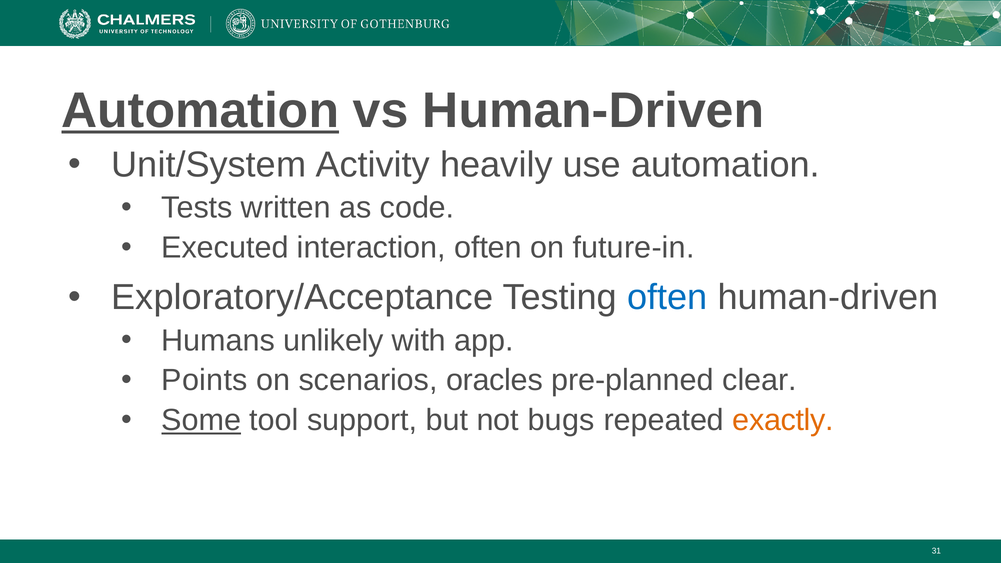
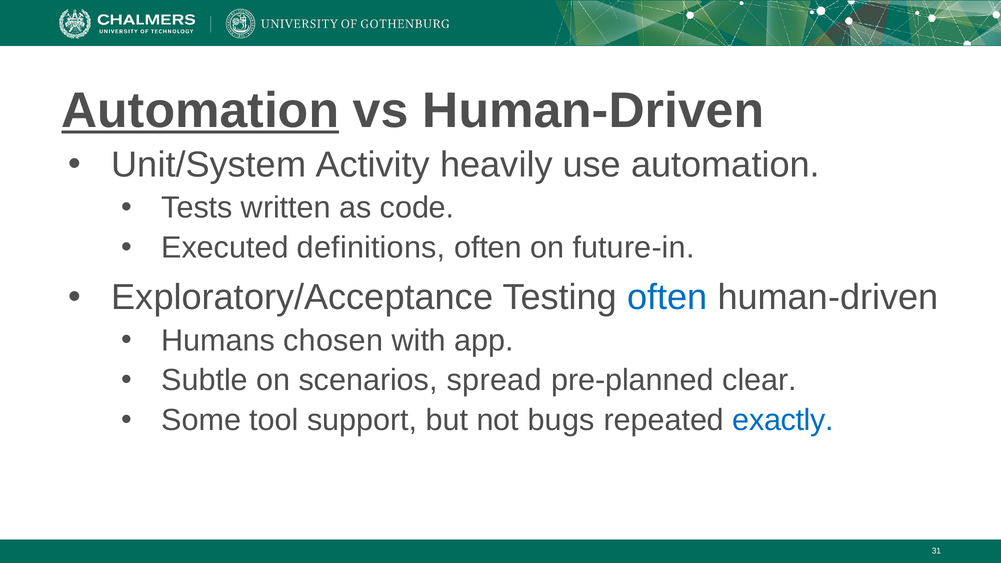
interaction: interaction -> definitions
unlikely: unlikely -> chosen
Points: Points -> Subtle
oracles: oracles -> spread
Some underline: present -> none
exactly colour: orange -> blue
